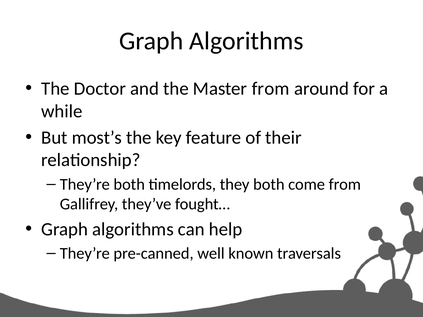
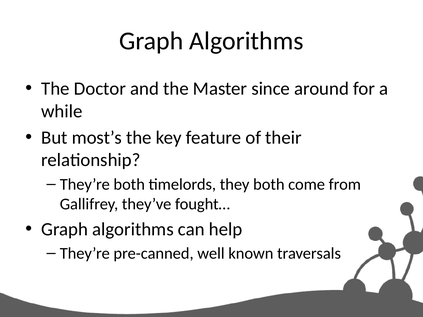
Master from: from -> since
